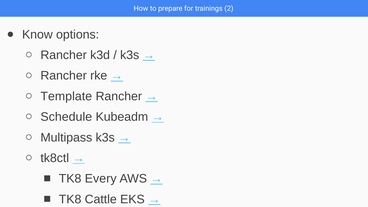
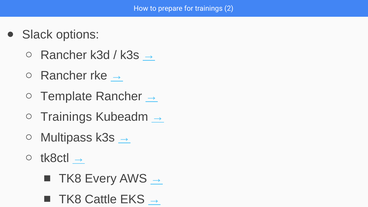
Know: Know -> Slack
Schedule at (66, 117): Schedule -> Trainings
